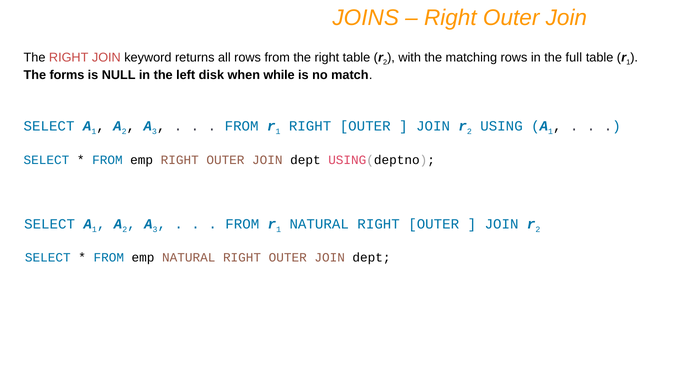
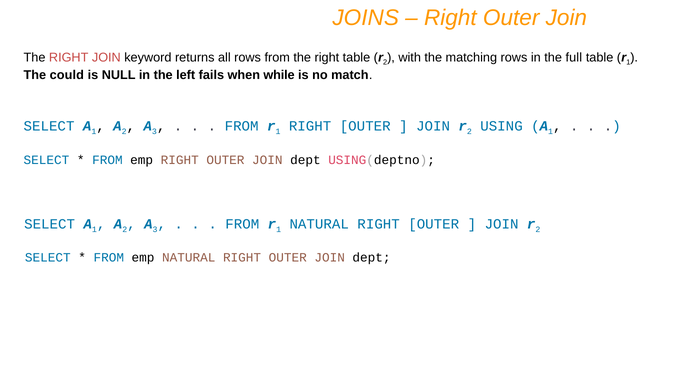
forms: forms -> could
disk: disk -> fails
